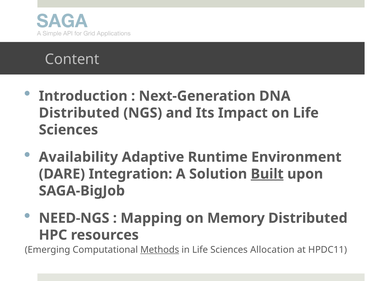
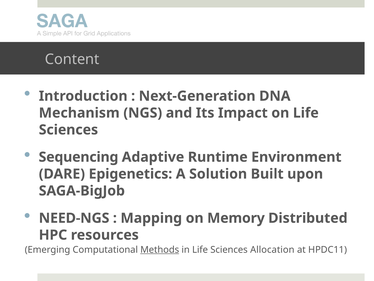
Distributed at (79, 113): Distributed -> Mechanism
Availability: Availability -> Sequencing
Integration: Integration -> Epigenetics
Built underline: present -> none
